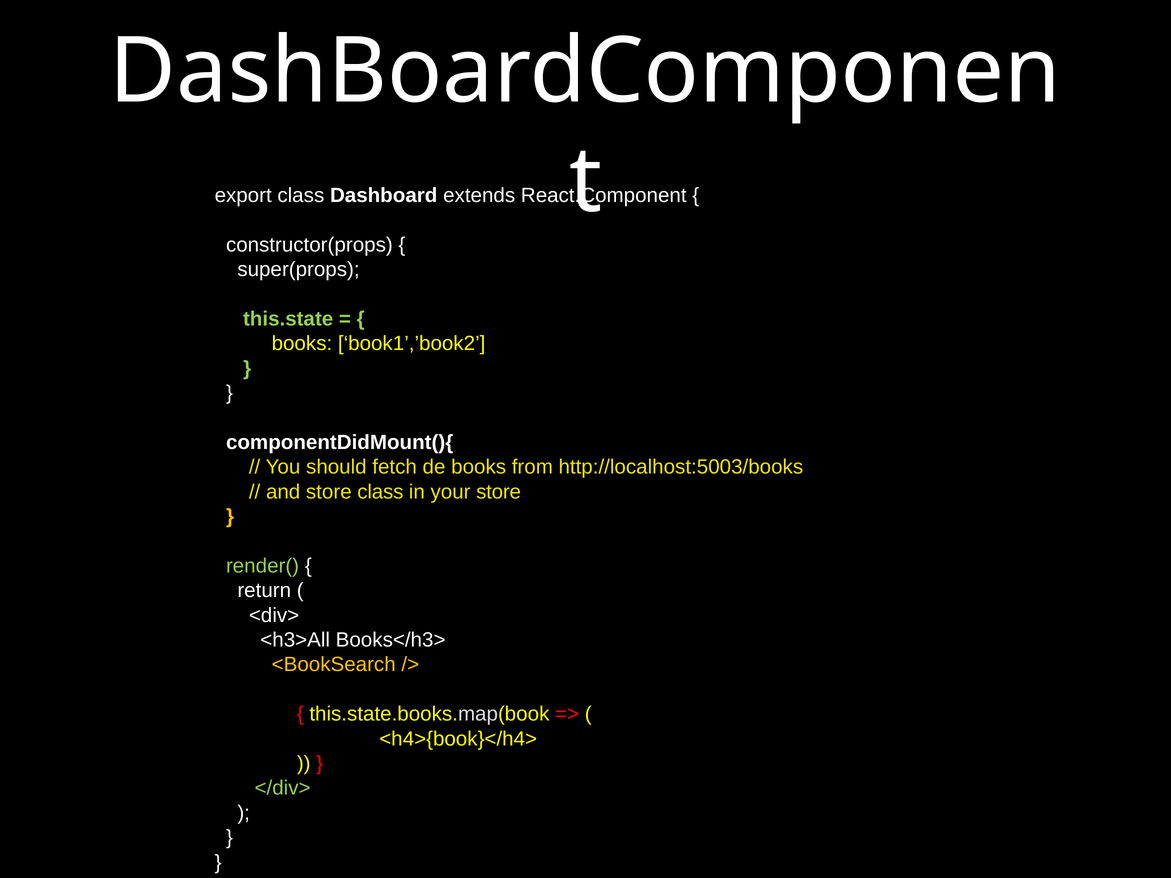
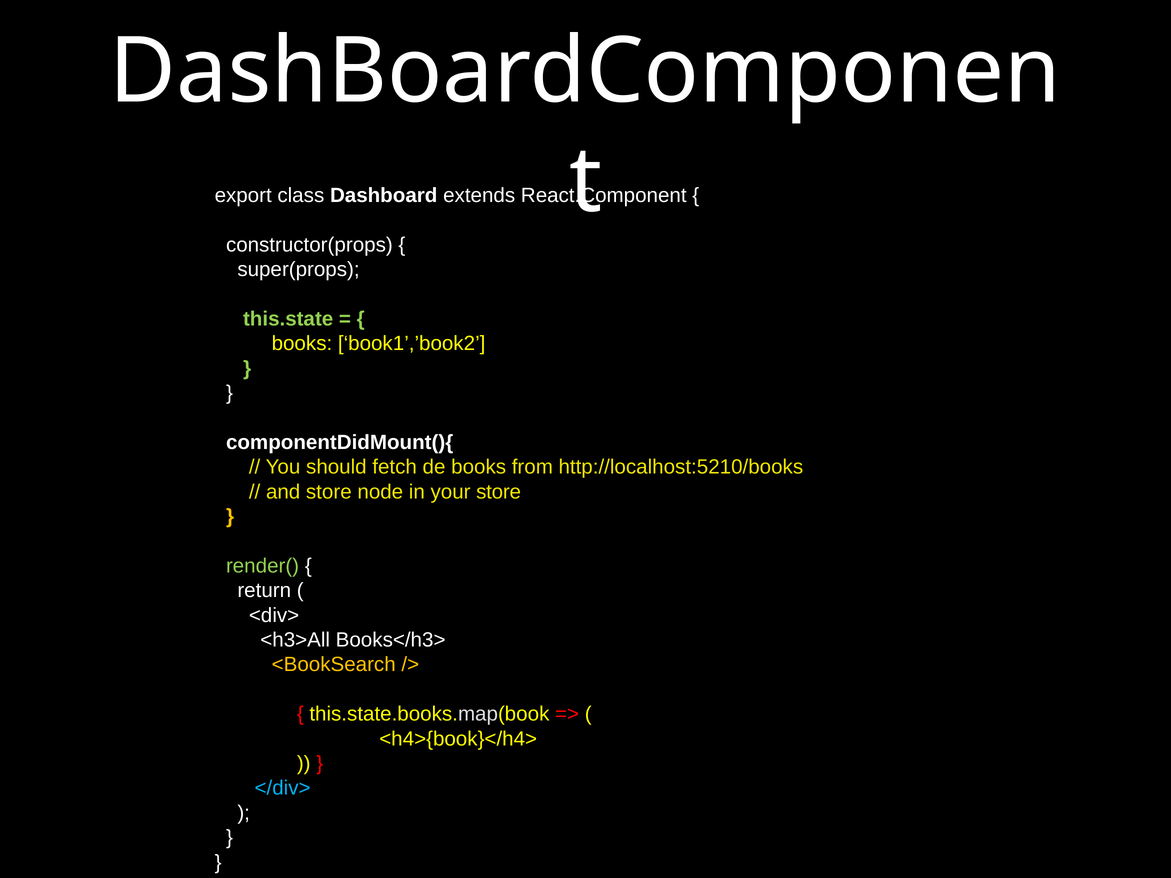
http://localhost:5003/books: http://localhost:5003/books -> http://localhost:5210/books
store class: class -> node
</div> colour: light green -> light blue
